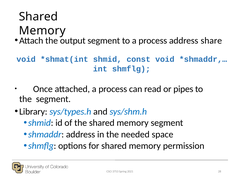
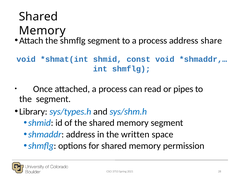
the output: output -> shmflg
needed: needed -> written
